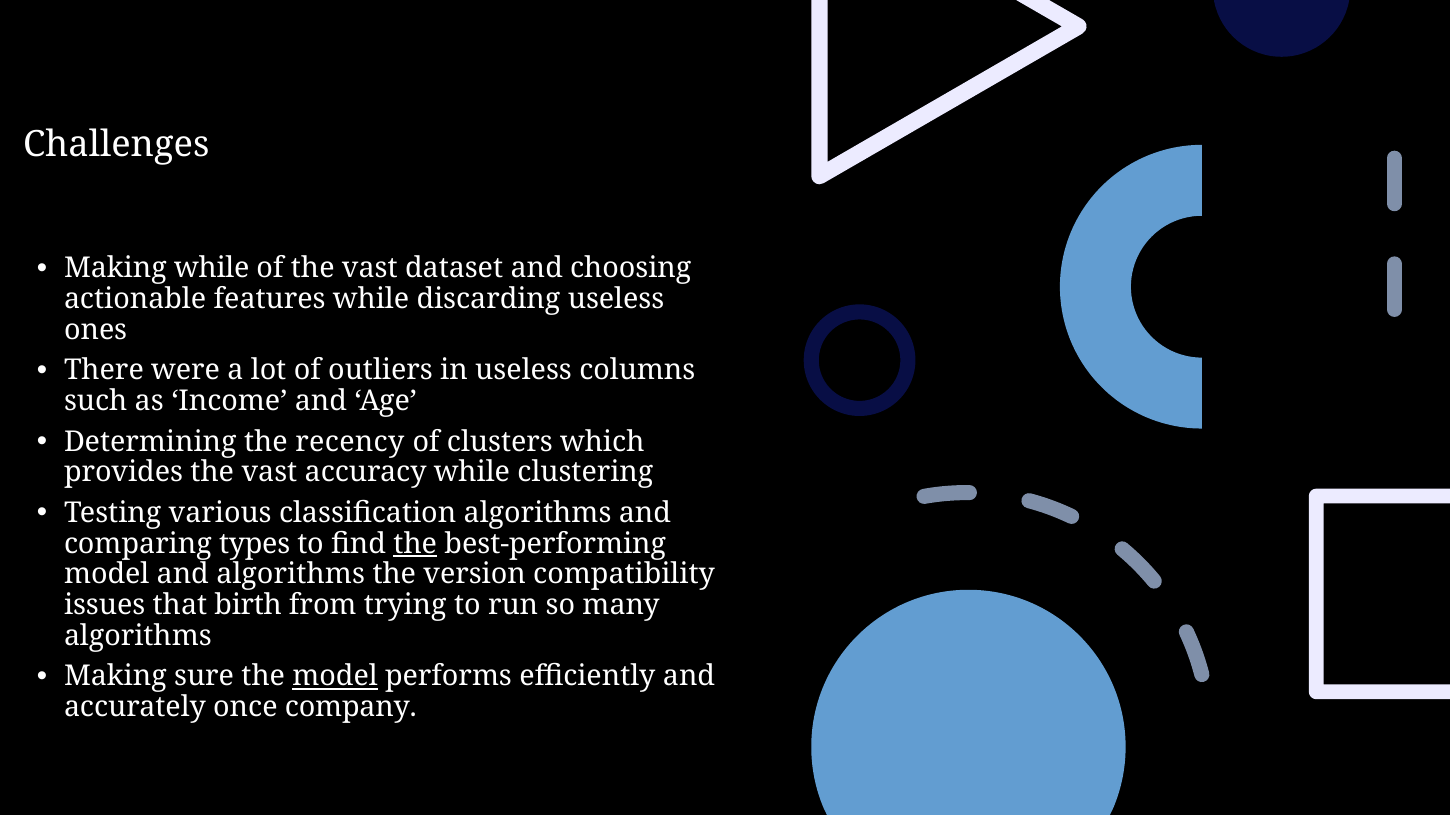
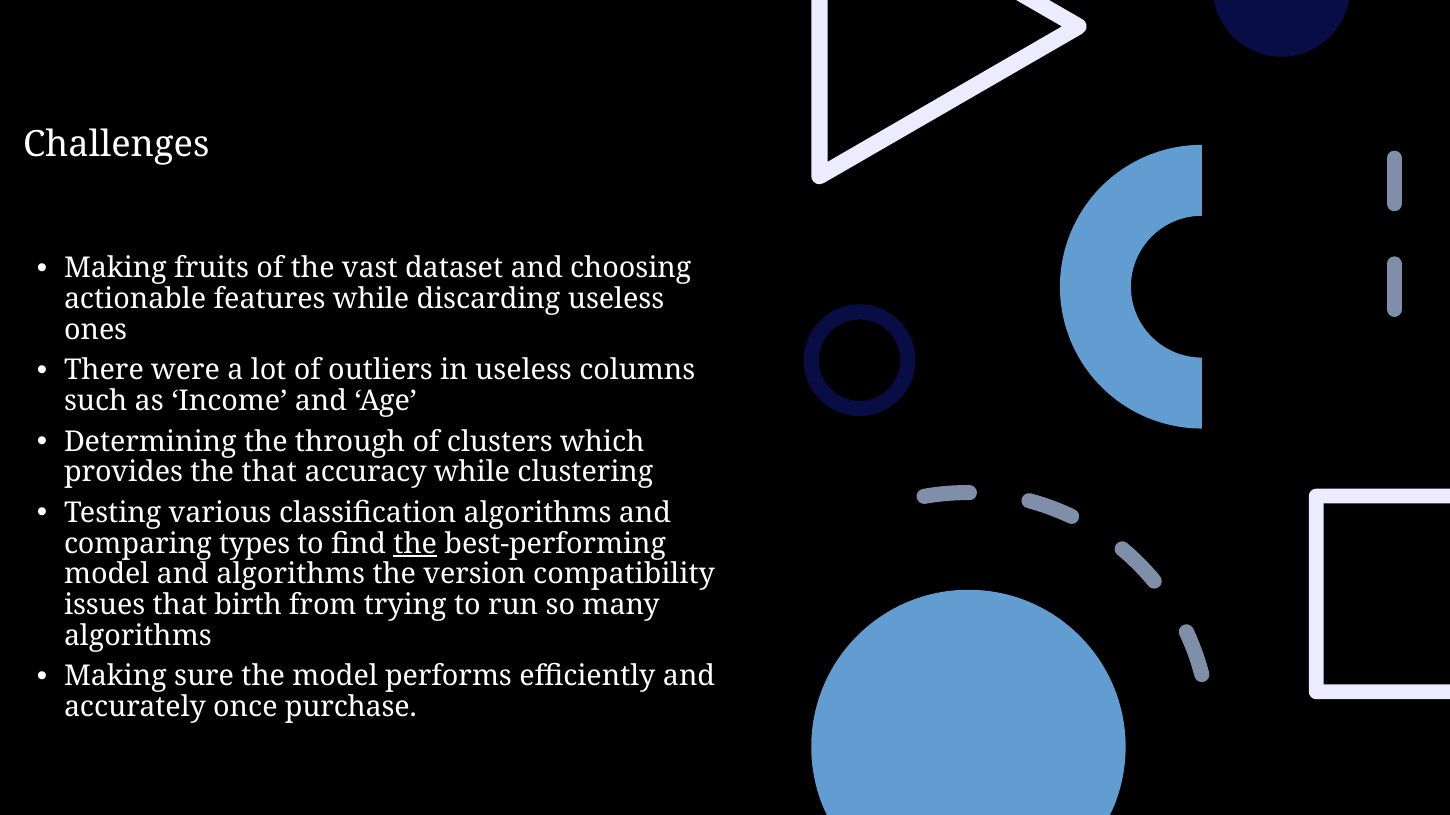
Making while: while -> fruits
recency: recency -> through
provides the vast: vast -> that
model at (335, 677) underline: present -> none
company: company -> purchase
